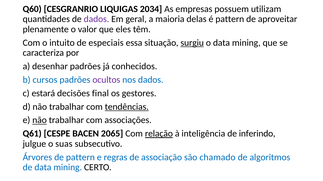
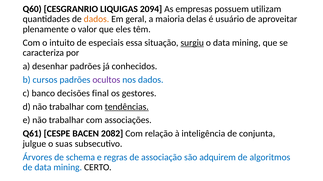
2034: 2034 -> 2094
dados at (96, 19) colour: purple -> orange
é pattern: pattern -> usuário
estará: estará -> banco
não at (40, 121) underline: present -> none
2065: 2065 -> 2082
relação underline: present -> none
inferindo: inferindo -> conjunta
de pattern: pattern -> schema
chamado: chamado -> adquirem
